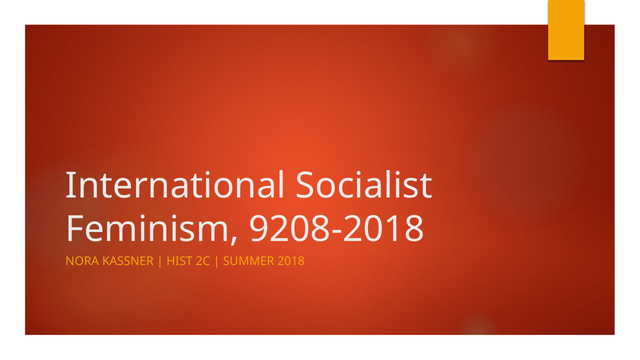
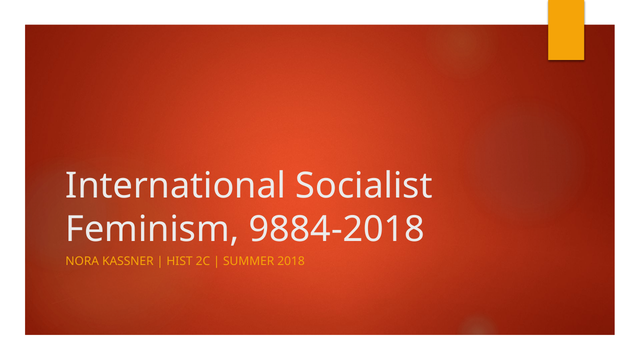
9208-2018: 9208-2018 -> 9884-2018
